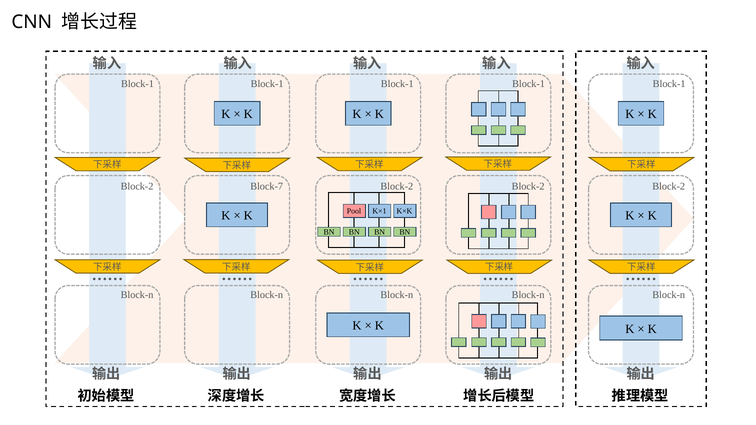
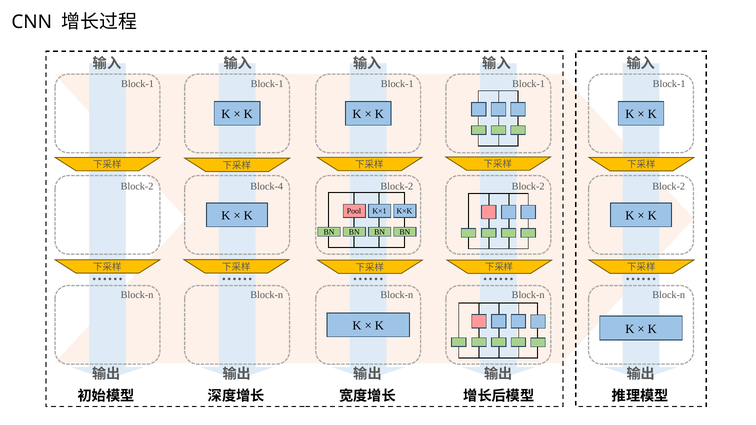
Block-7: Block-7 -> Block-4
